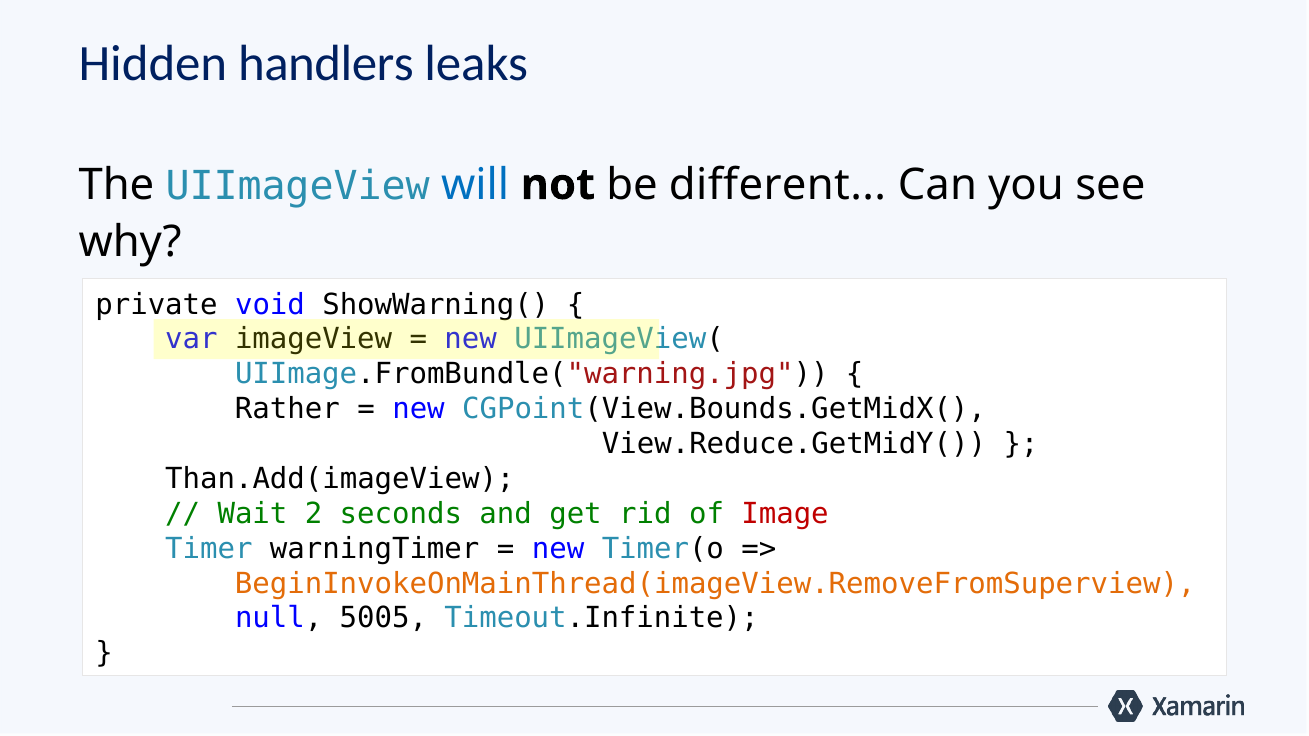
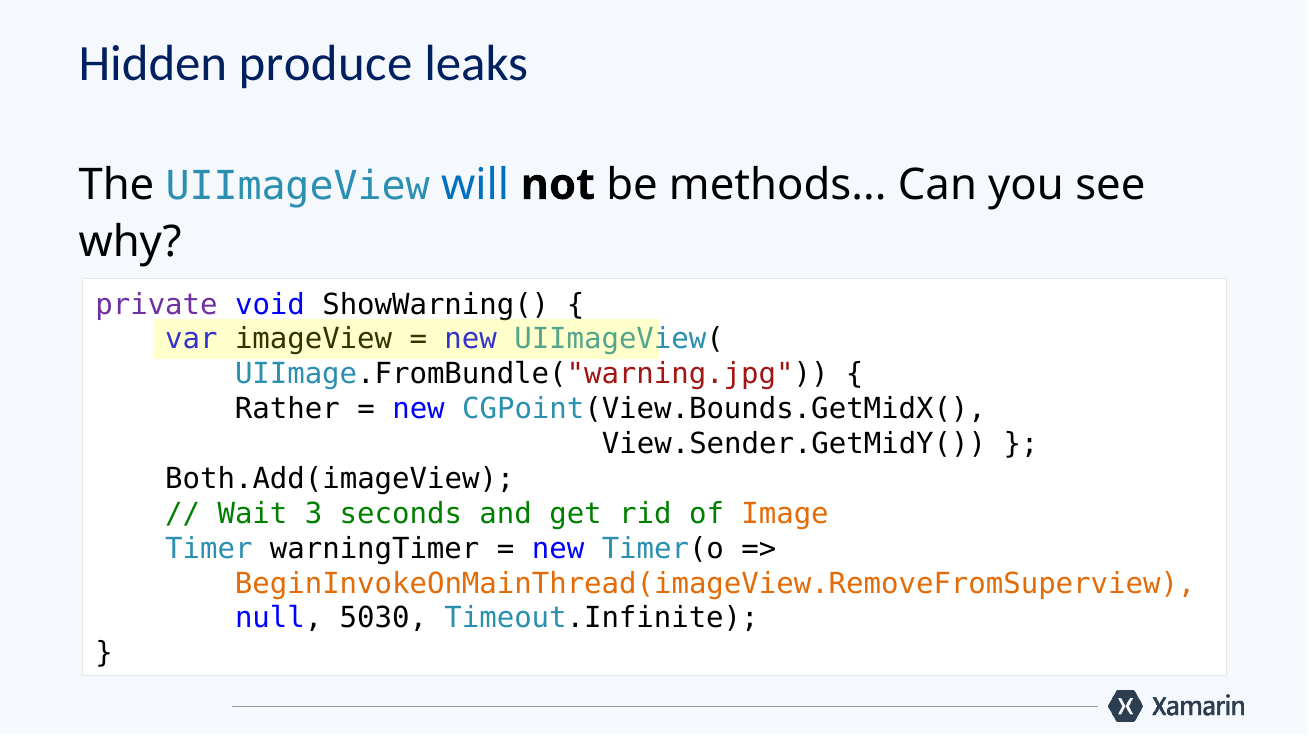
handlers: handlers -> produce
different: different -> methods
private colour: black -> purple
View.Reduce.GetMidY(: View.Reduce.GetMidY( -> View.Sender.GetMidY(
Than.Add(imageView: Than.Add(imageView -> Both.Add(imageView
2: 2 -> 3
Image colour: red -> orange
5005: 5005 -> 5030
